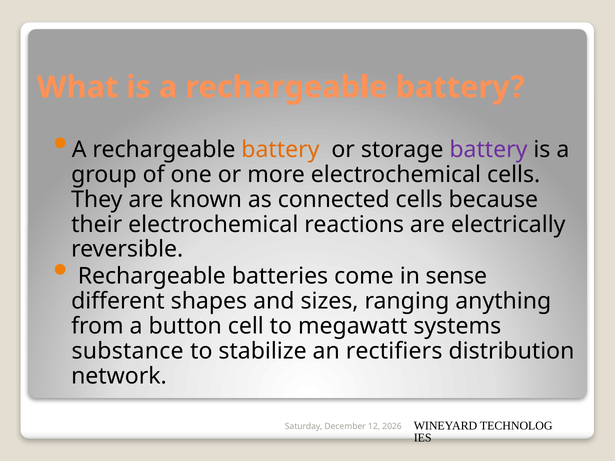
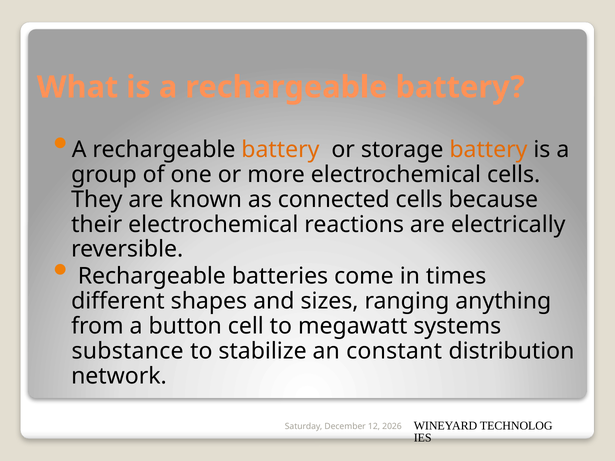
battery at (488, 150) colour: purple -> orange
sense: sense -> times
rectifiers: rectifiers -> constant
